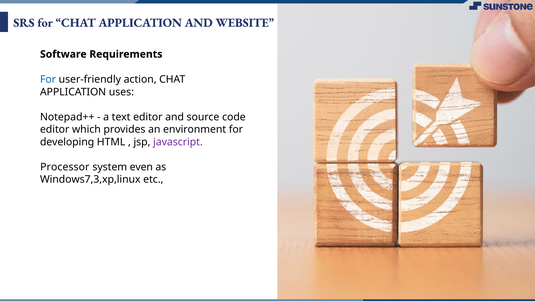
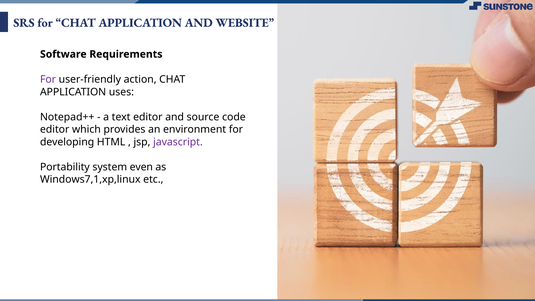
For at (48, 80) colour: blue -> purple
Processor: Processor -> Portability
Windows7,3,xp,linux: Windows7,3,xp,linux -> Windows7,1,xp,linux
